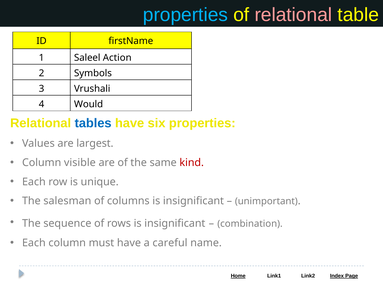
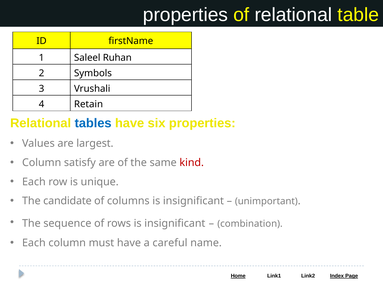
properties at (185, 15) colour: light blue -> white
relational at (293, 15) colour: pink -> white
Action: Action -> Ruhan
Would: Would -> Retain
visible: visible -> satisfy
salesman: salesman -> candidate
